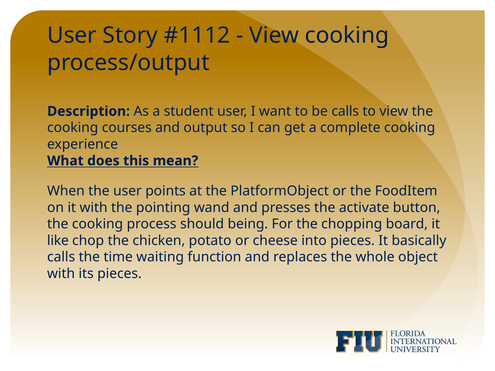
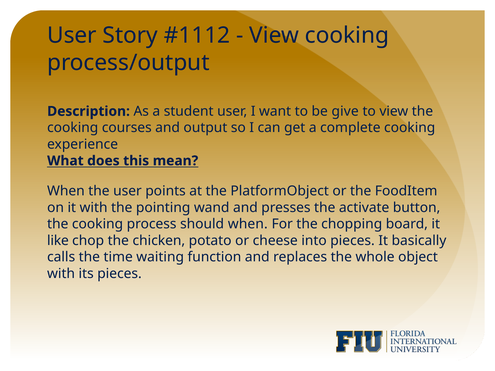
be calls: calls -> give
should being: being -> when
